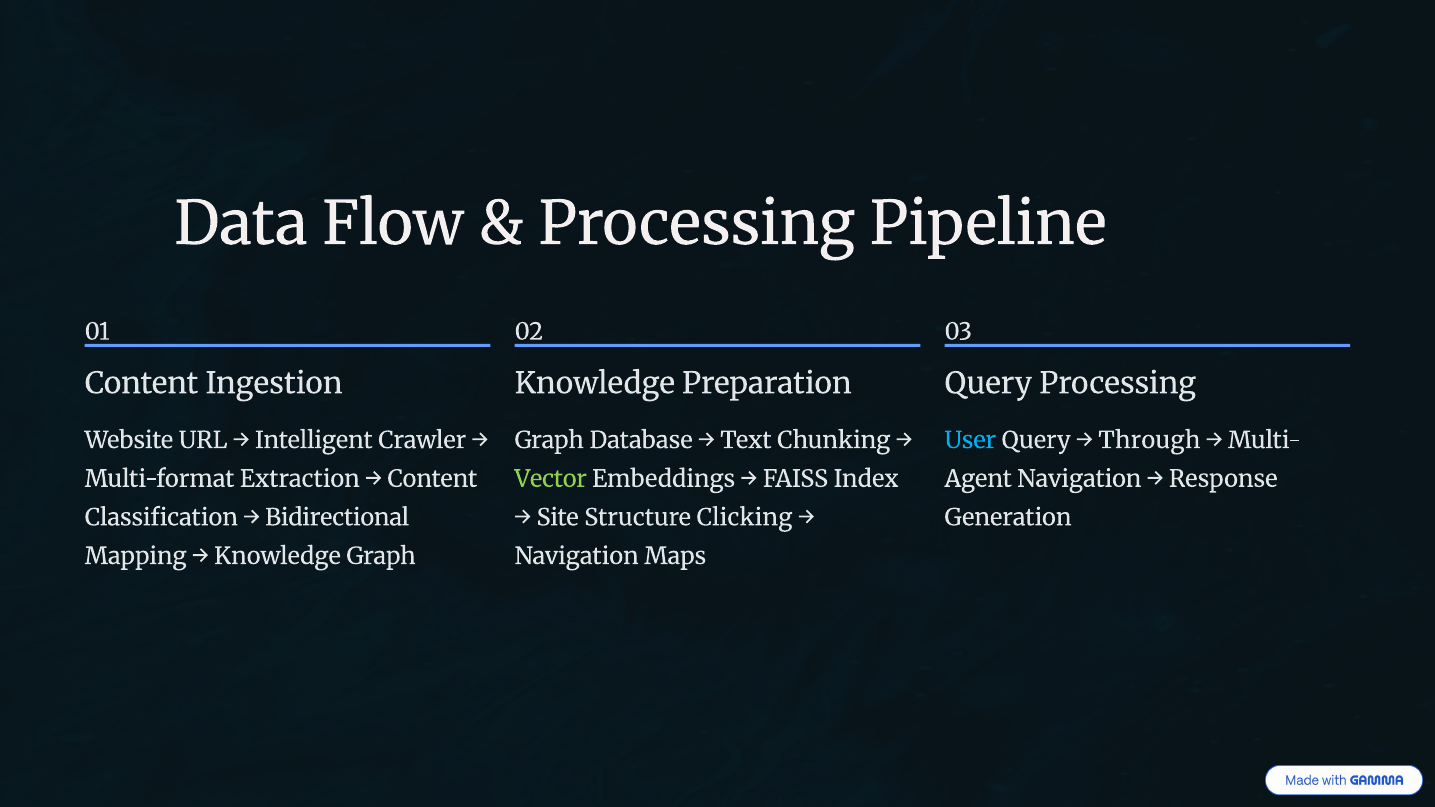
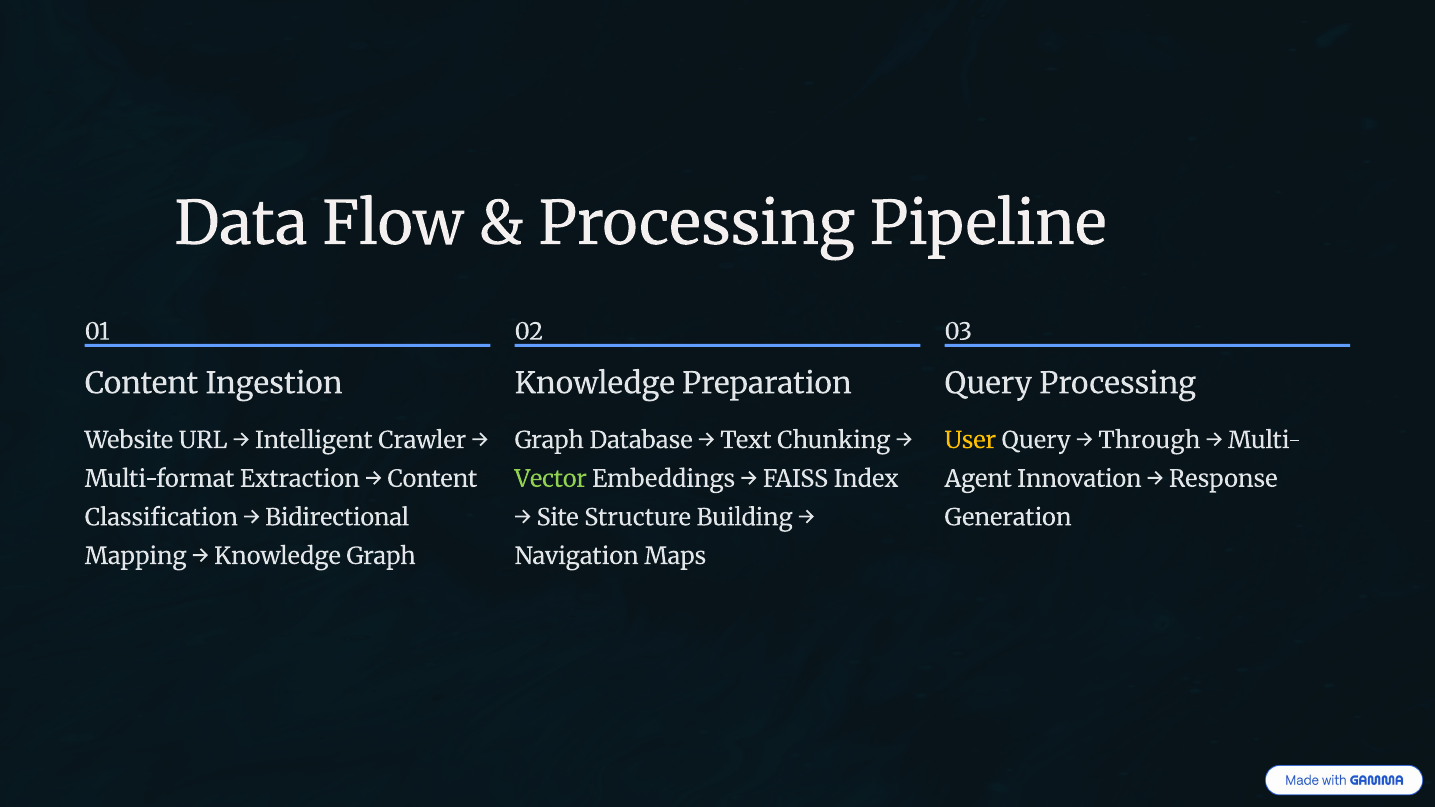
User colour: light blue -> yellow
Navigation at (1079, 479): Navigation -> Innovation
Clicking: Clicking -> Building
